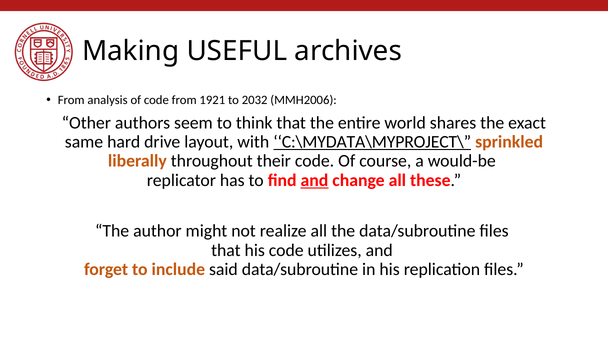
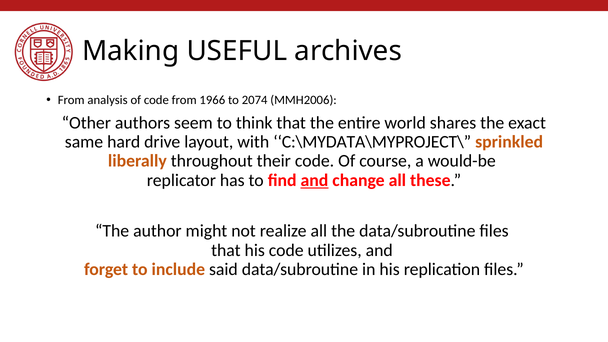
1921: 1921 -> 1966
2032: 2032 -> 2074
C:\MYDATA\MYPROJECT\ underline: present -> none
